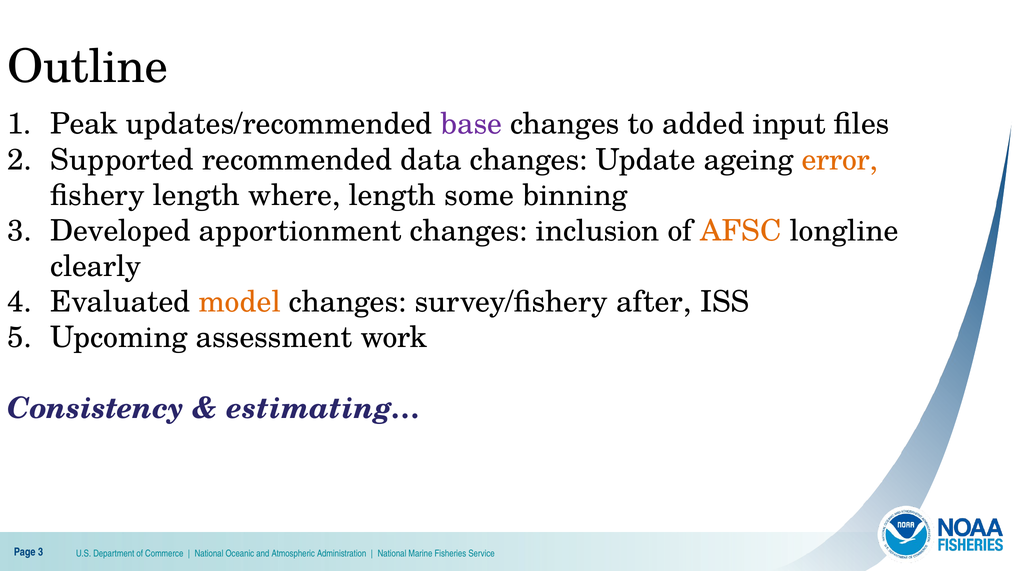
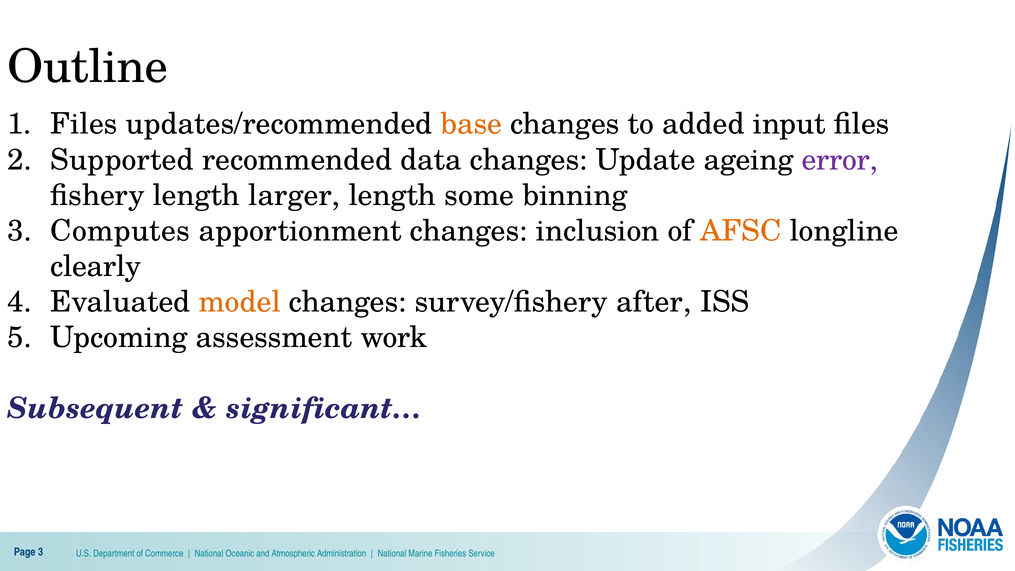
Peak at (84, 124): Peak -> Files
base colour: purple -> orange
error colour: orange -> purple
where: where -> larger
Developed: Developed -> Computes
Consistency: Consistency -> Subsequent
estimating…: estimating… -> significant…
